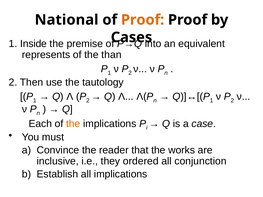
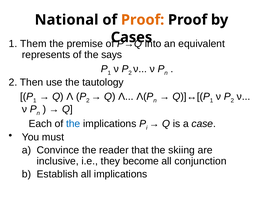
Inside: Inside -> Them
than: than -> says
the at (73, 124) colour: orange -> blue
works: works -> skiing
ordered: ordered -> become
